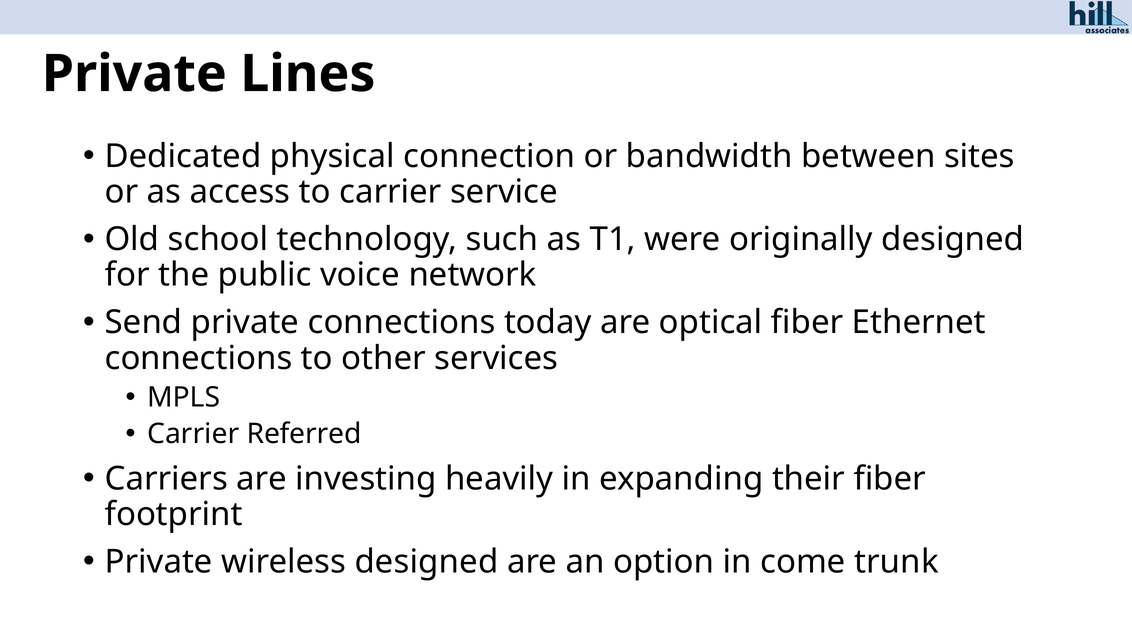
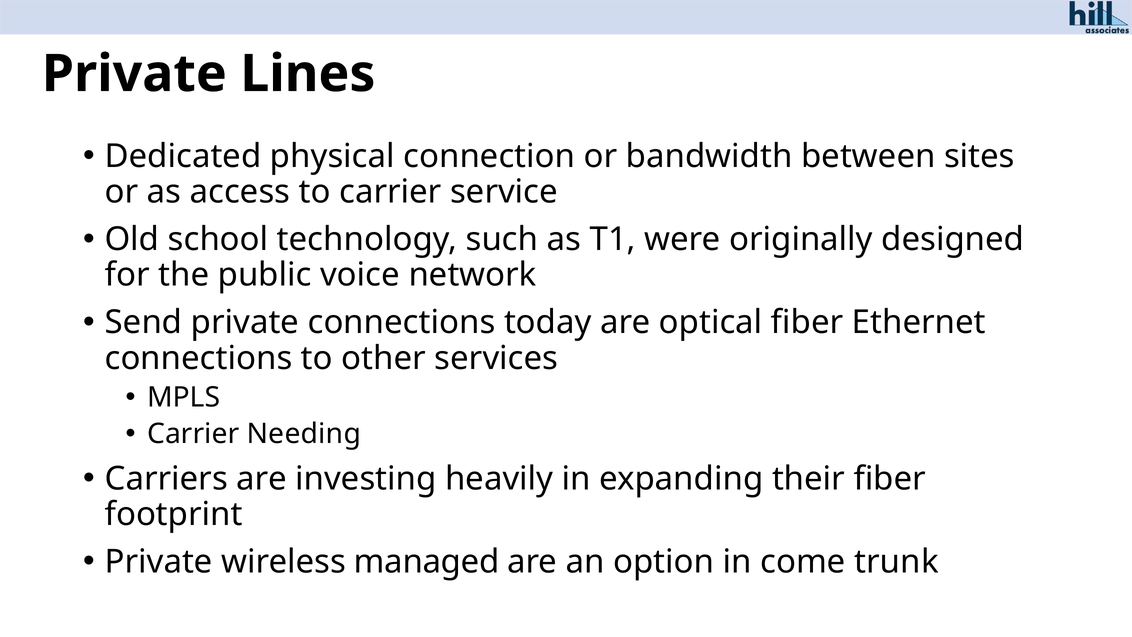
Referred: Referred -> Needing
wireless designed: designed -> managed
